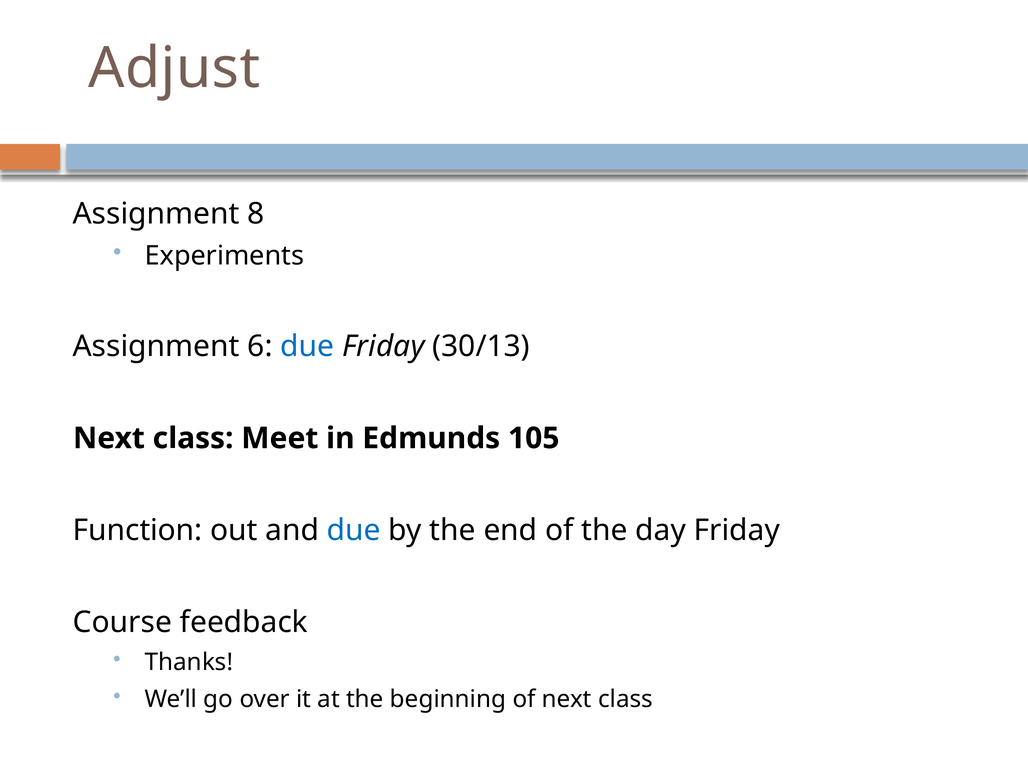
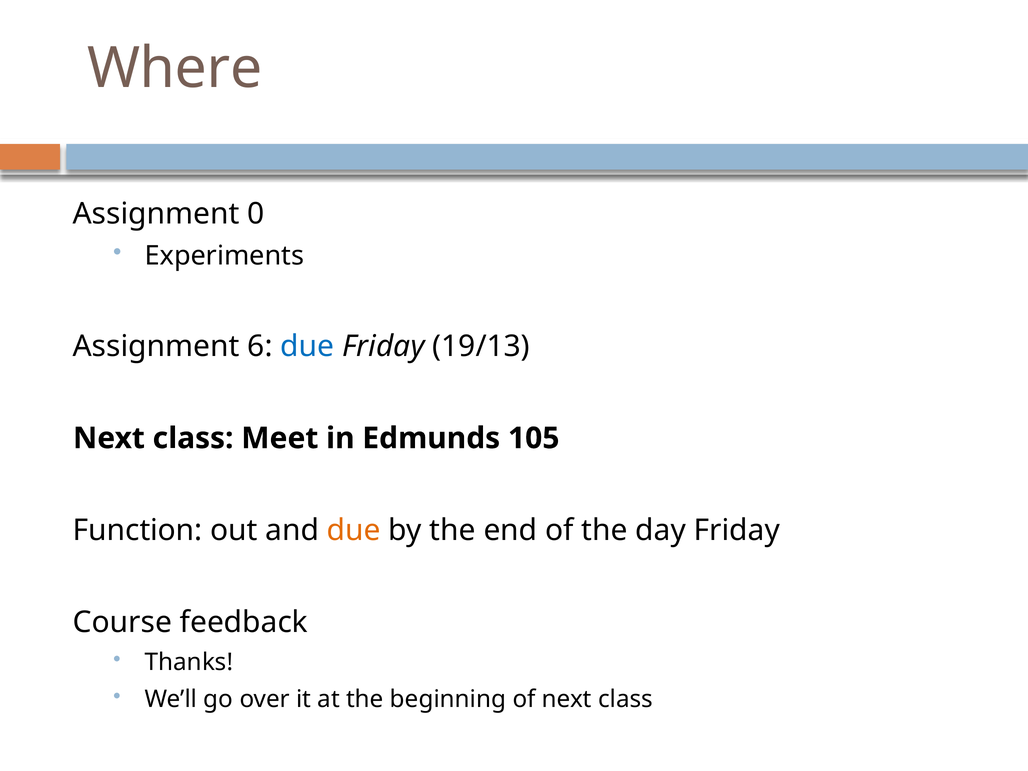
Adjust: Adjust -> Where
8: 8 -> 0
30/13: 30/13 -> 19/13
due at (354, 530) colour: blue -> orange
